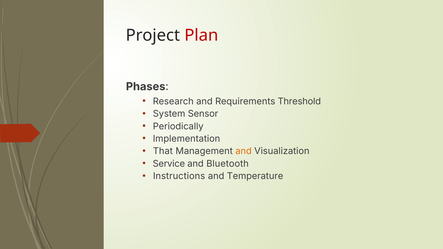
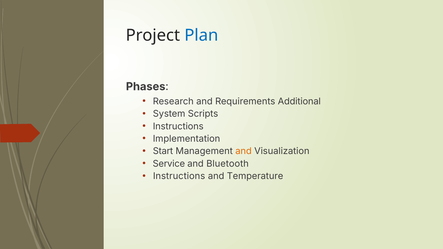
Plan colour: red -> blue
Threshold: Threshold -> Additional
Sensor: Sensor -> Scripts
Periodically at (178, 126): Periodically -> Instructions
That: That -> Start
